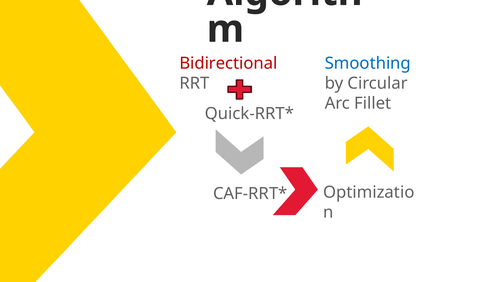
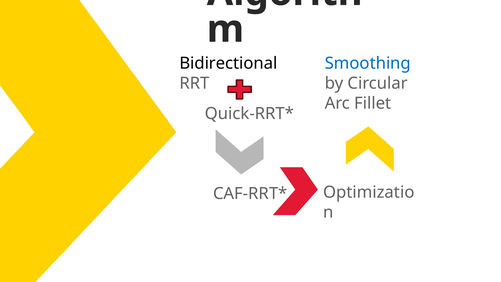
Bidirectional colour: red -> black
